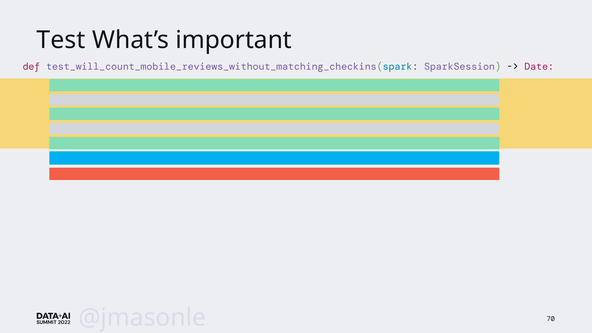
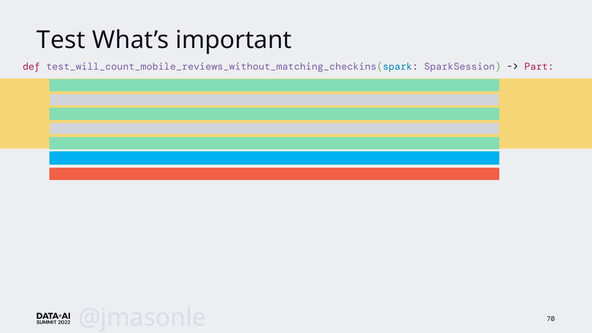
Date: Date -> Part
